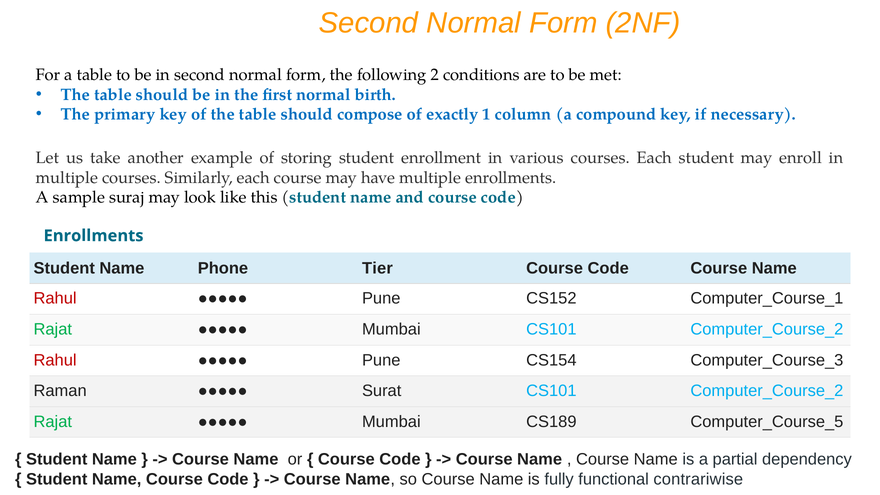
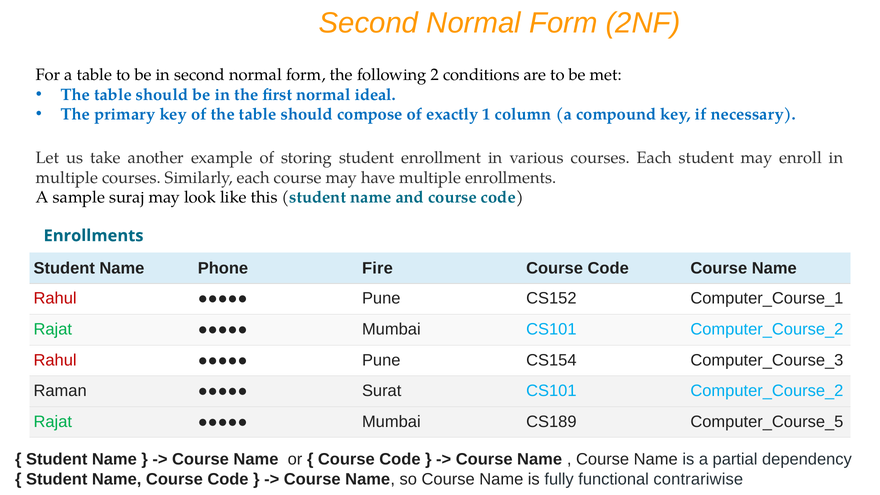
birth: birth -> ideal
Tier: Tier -> Fire
